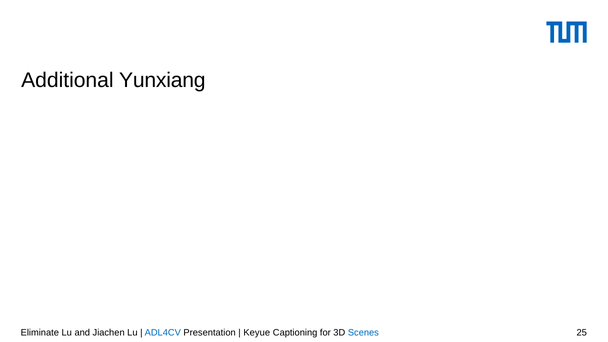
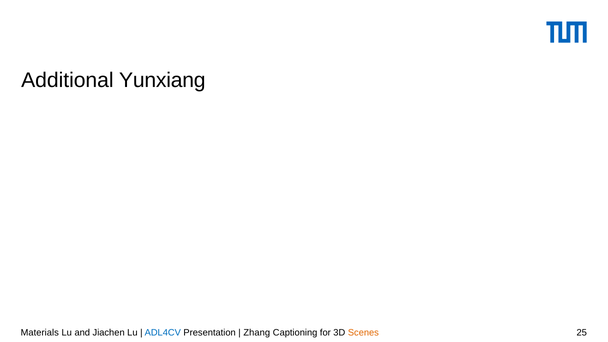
Eliminate: Eliminate -> Materials
Keyue: Keyue -> Zhang
Scenes colour: blue -> orange
